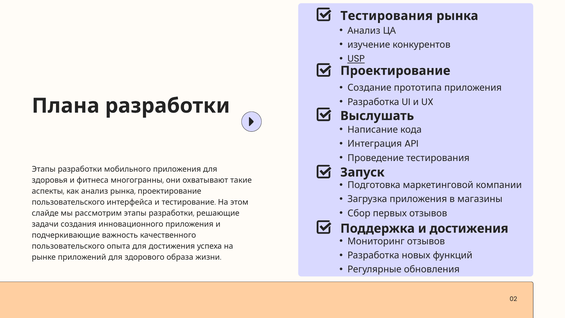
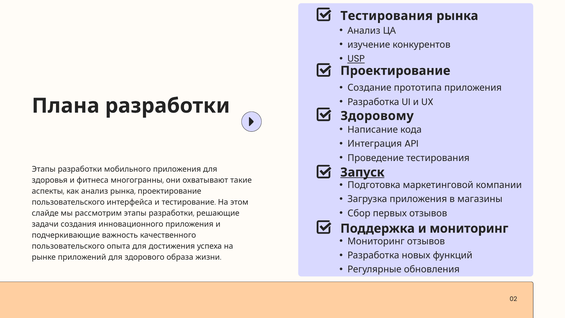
Выслушать: Выслушать -> Здоровому
Запуск underline: none -> present
и достижения: достижения -> мониторинг
